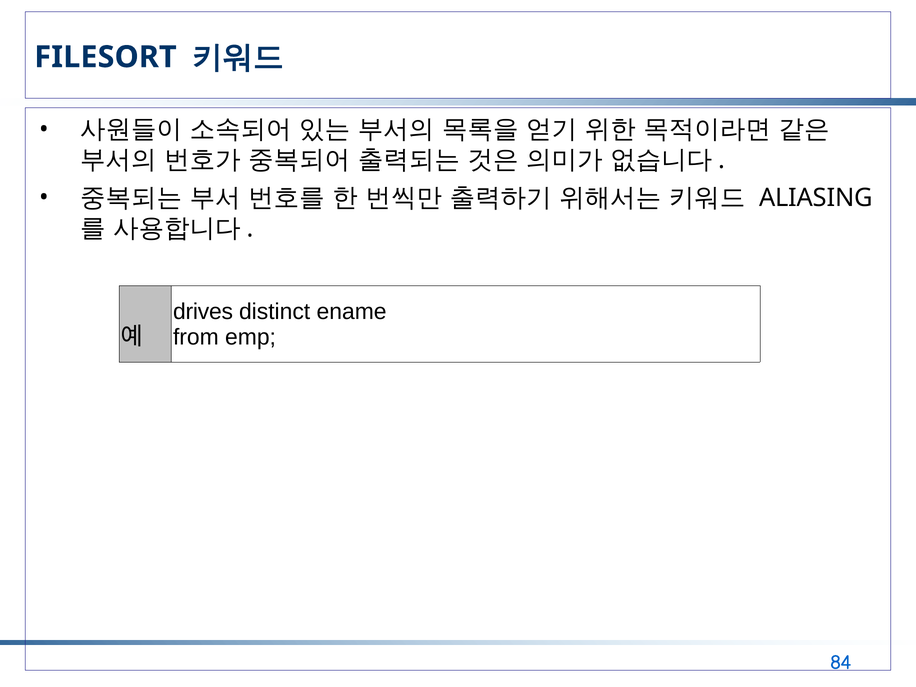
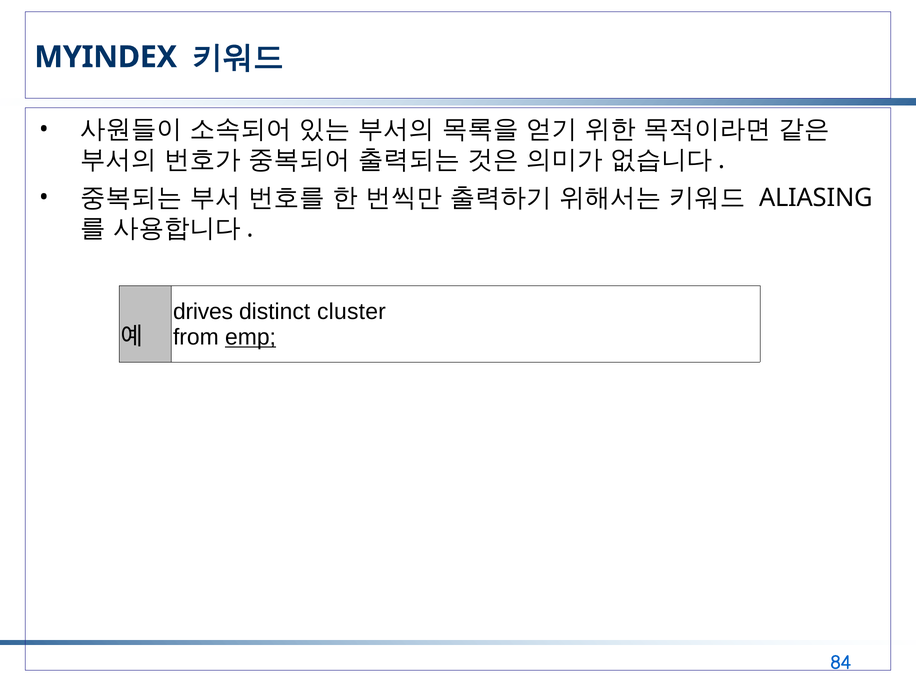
FILESORT: FILESORT -> MYINDEX
ename: ename -> cluster
emp underline: none -> present
